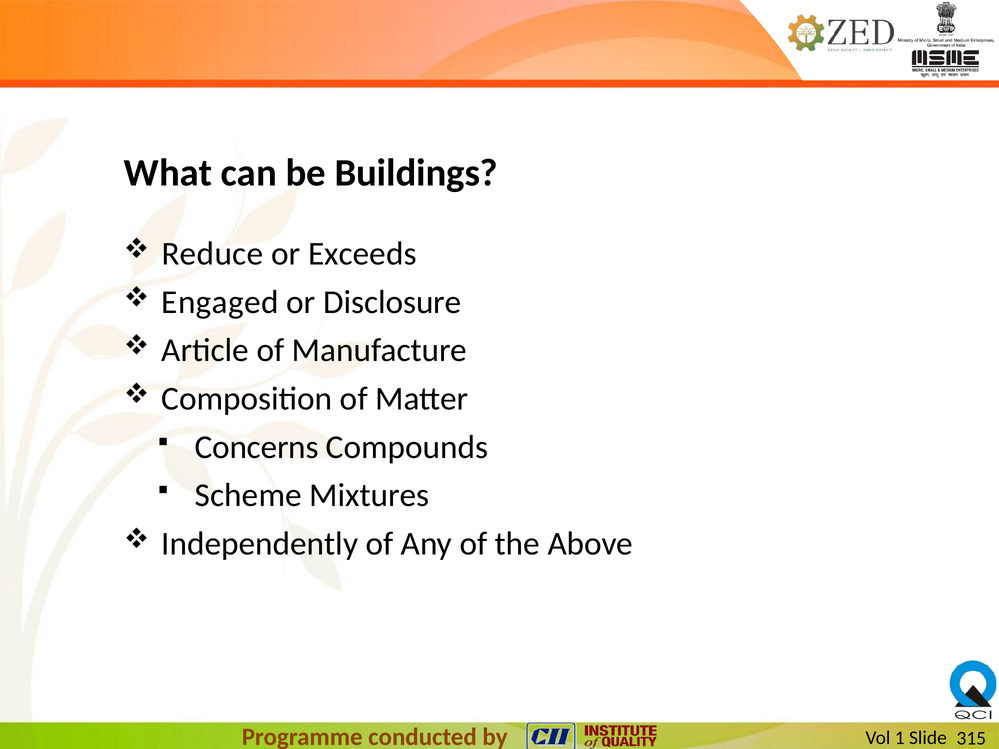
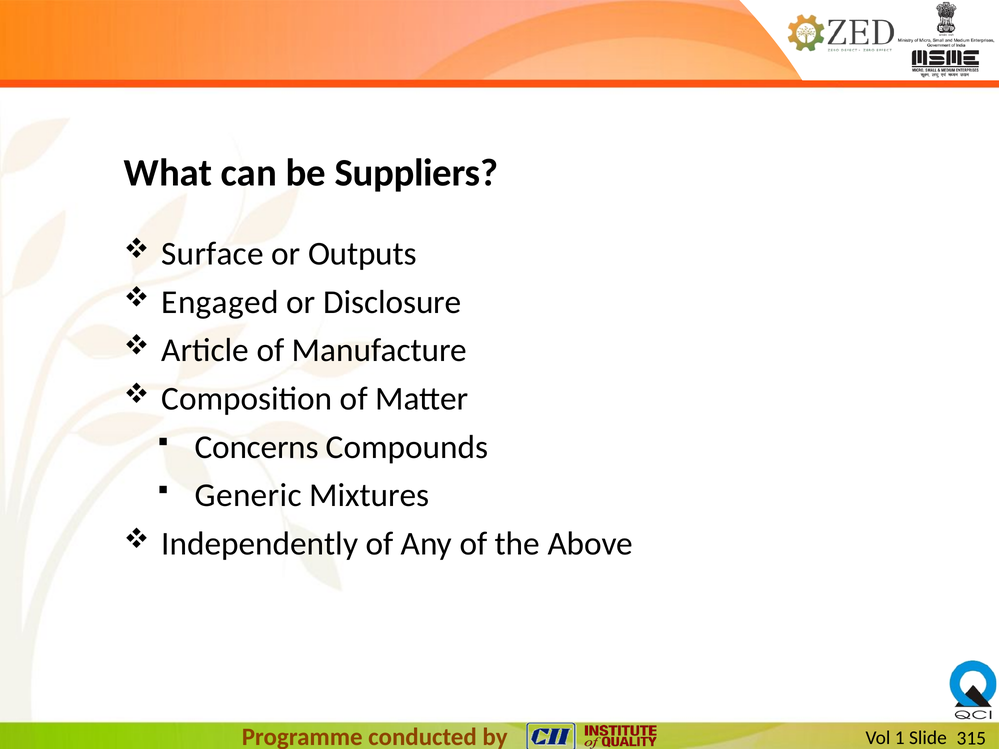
Buildings: Buildings -> Suppliers
Reduce: Reduce -> Surface
Exceeds: Exceeds -> Outputs
Scheme: Scheme -> Generic
